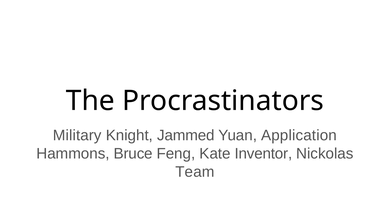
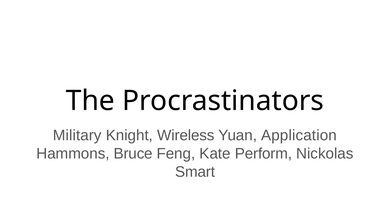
Jammed: Jammed -> Wireless
Inventor: Inventor -> Perform
Team: Team -> Smart
